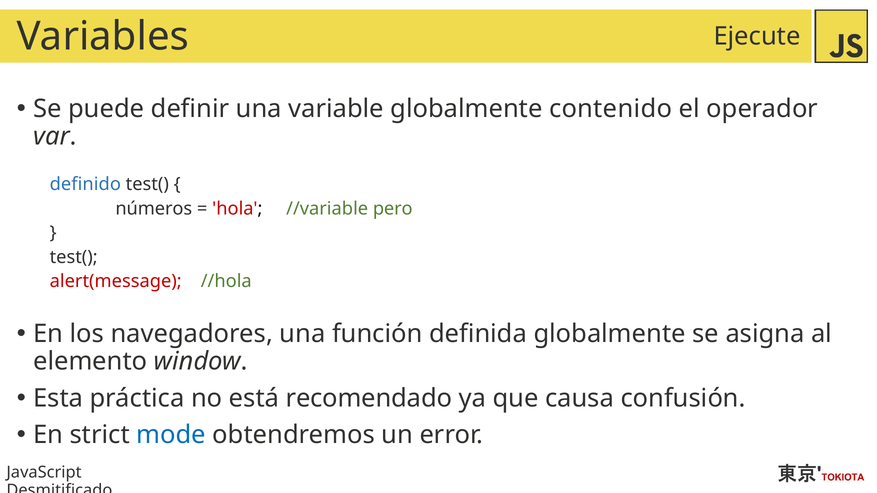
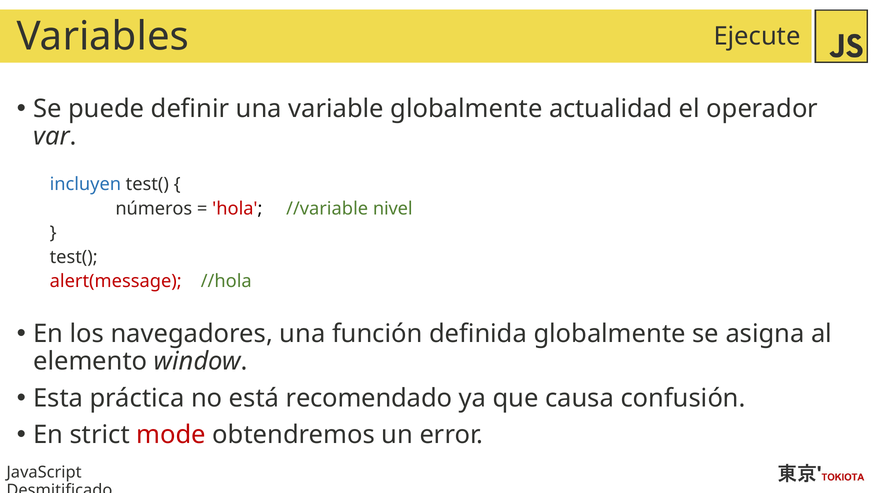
contenido: contenido -> actualidad
definido: definido -> incluyen
pero: pero -> nivel
mode colour: blue -> red
